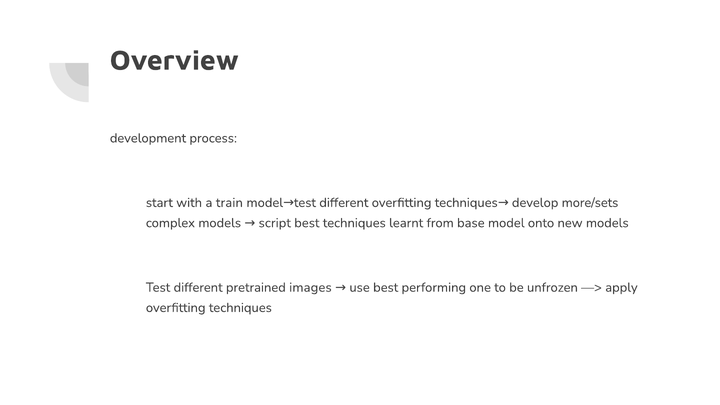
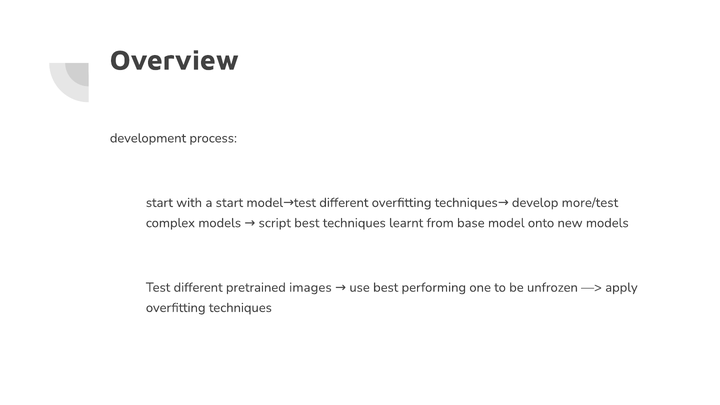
a train: train -> start
more/sets: more/sets -> more/test
